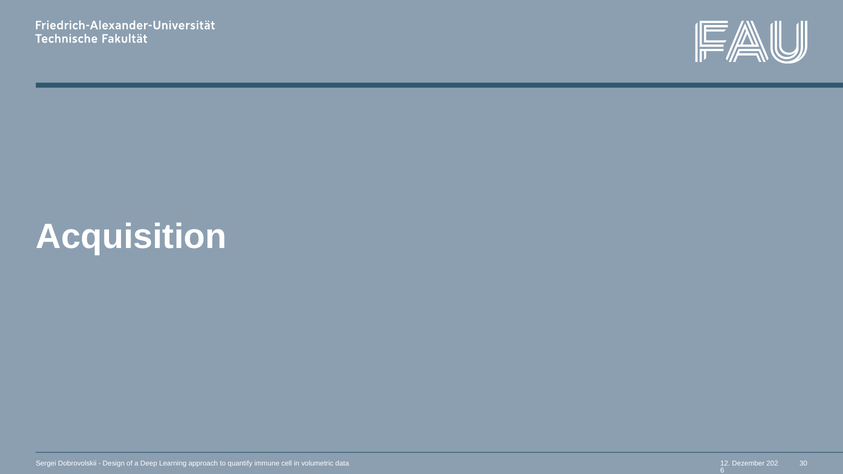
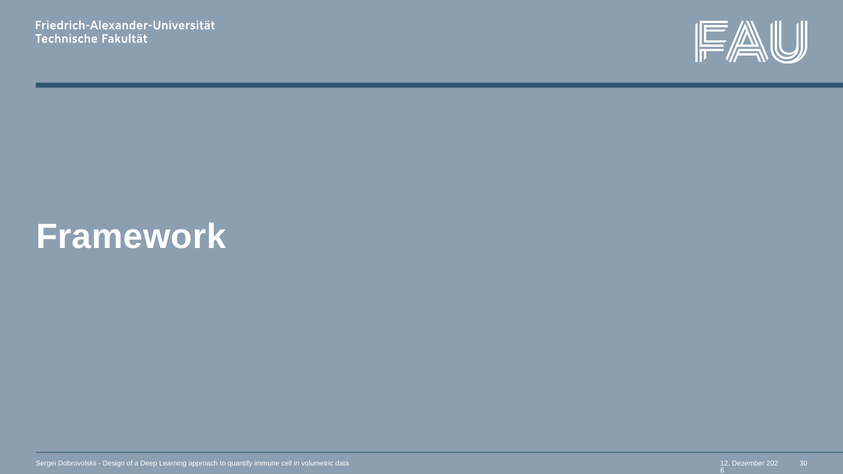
Acquisition: Acquisition -> Framework
